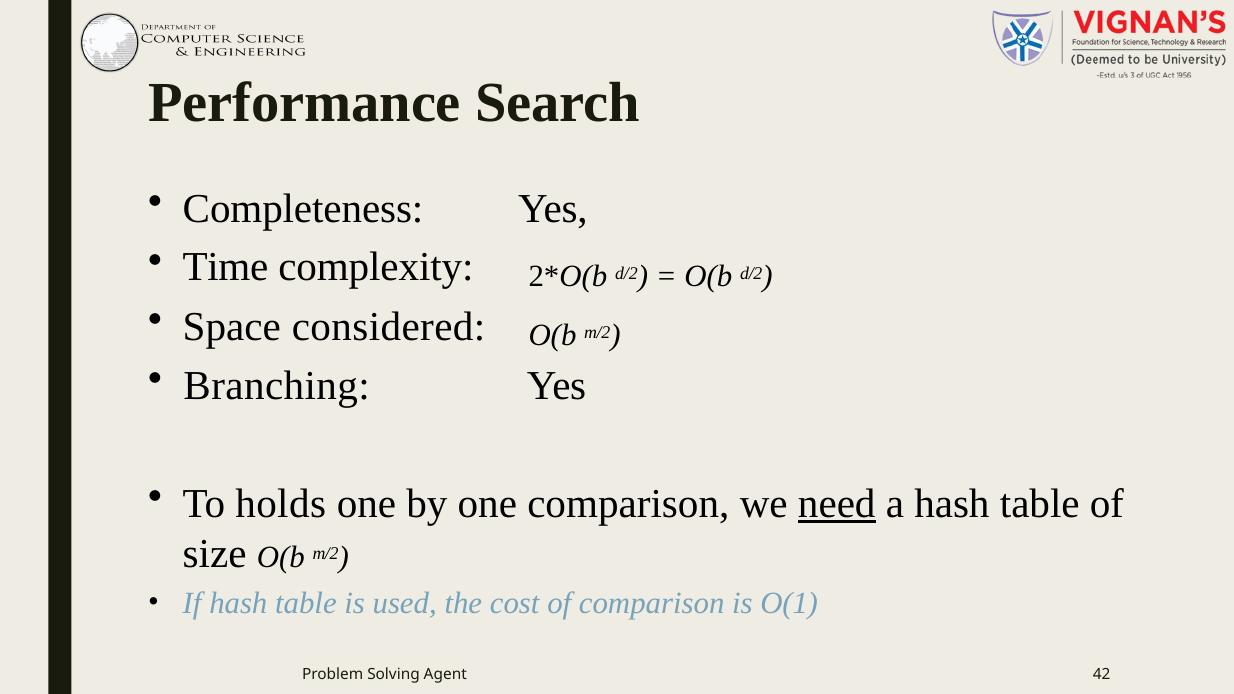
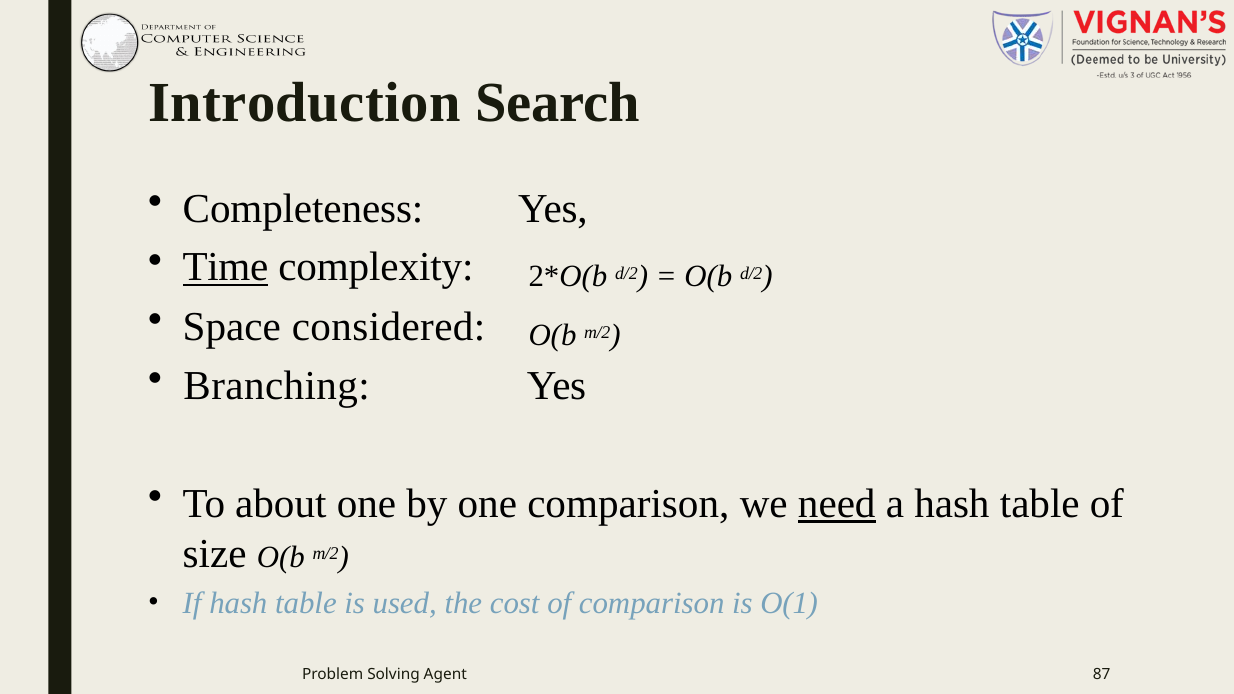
Performance: Performance -> Introduction
Time underline: none -> present
holds: holds -> about
42: 42 -> 87
